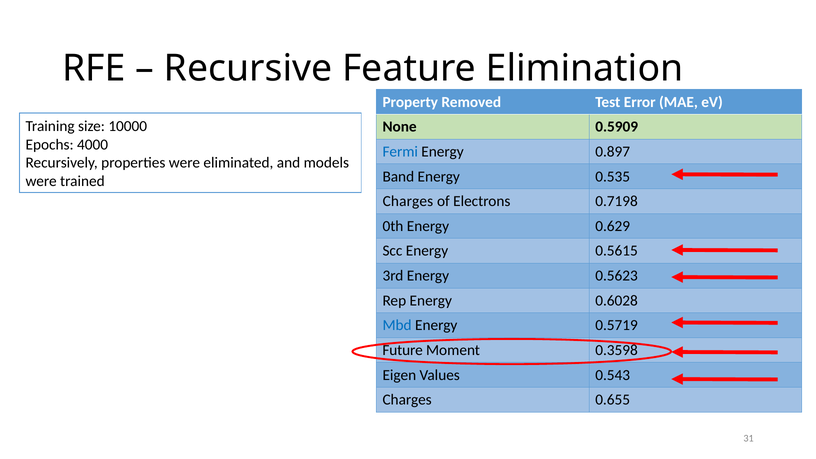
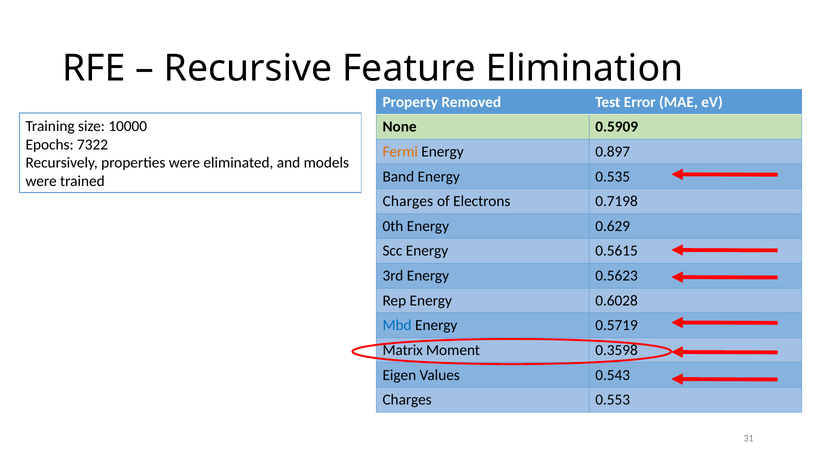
4000: 4000 -> 7322
Fermi colour: blue -> orange
Future: Future -> Matrix
0.655: 0.655 -> 0.553
